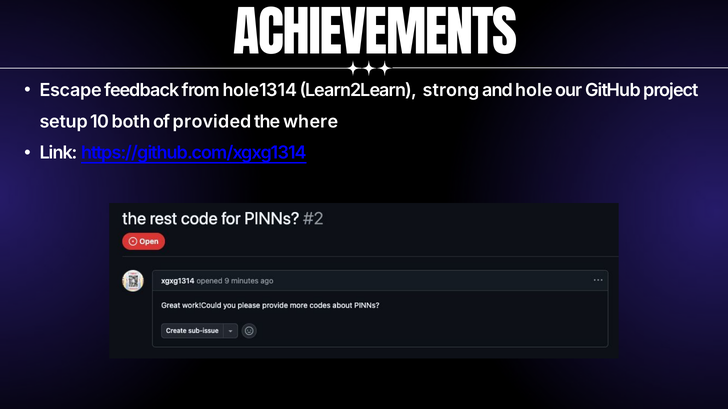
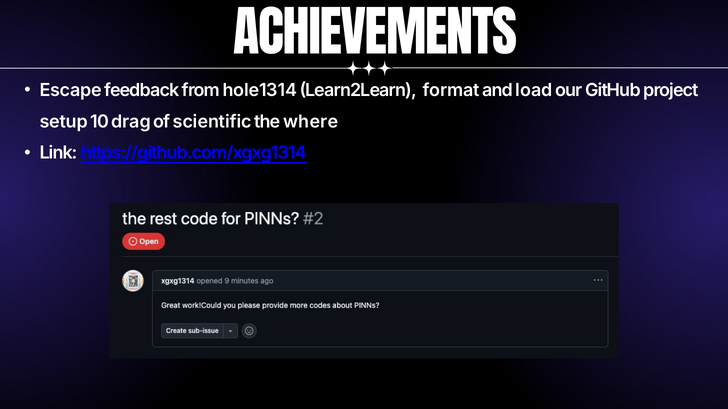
strong: strong -> format
hole: hole -> load
both: both -> drag
provided: provided -> scientific
